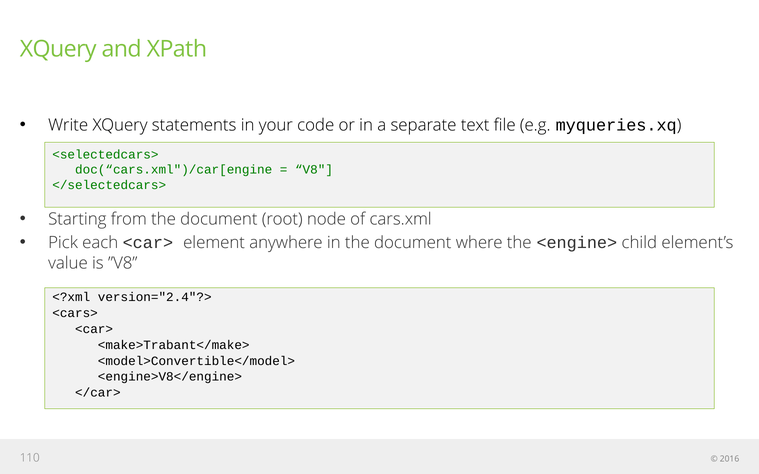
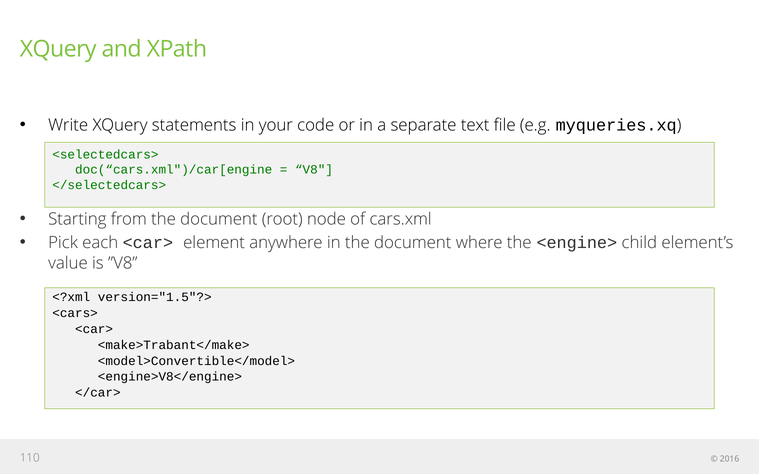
version="2.4"?>: version="2.4"?> -> version="1.5"?>
